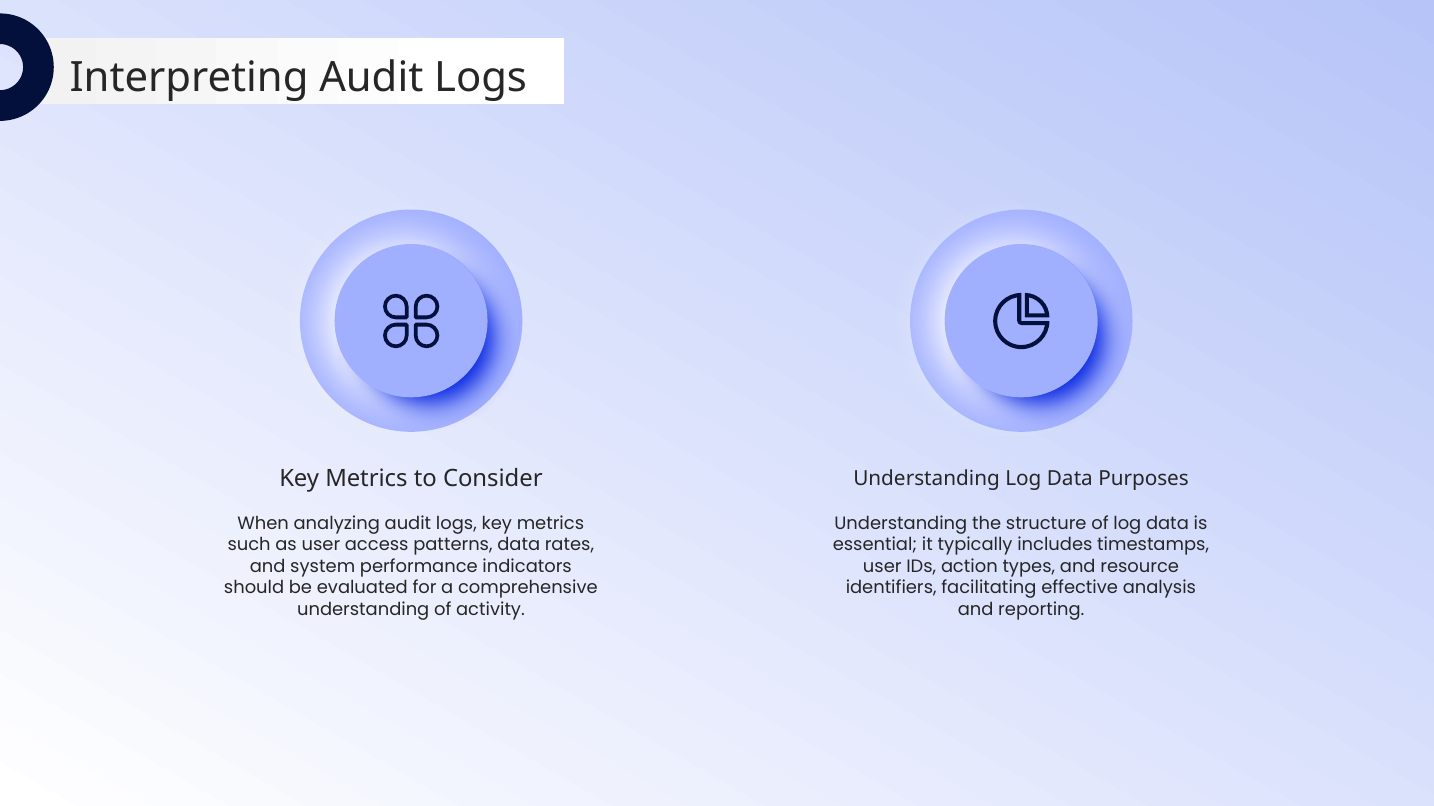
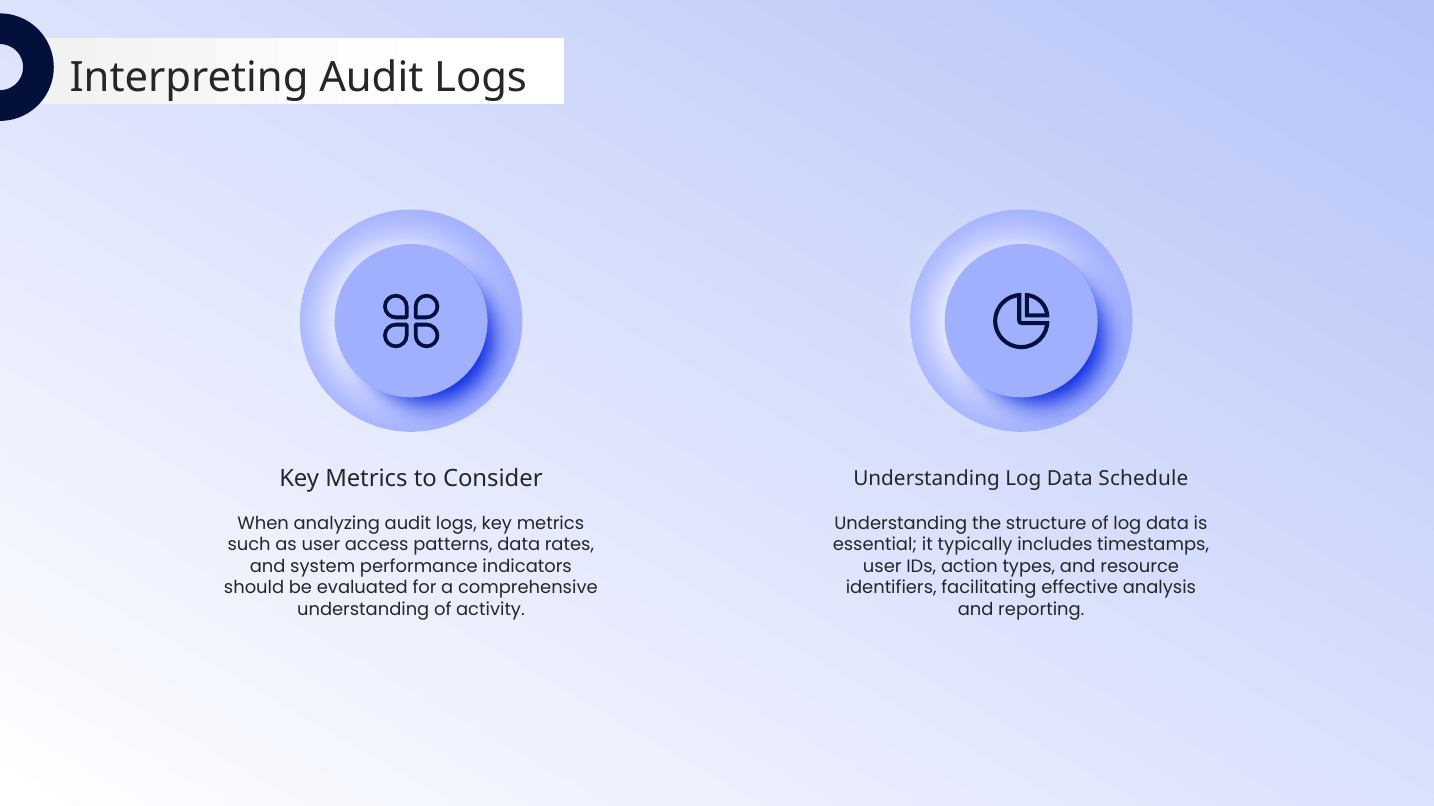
Purposes: Purposes -> Schedule
